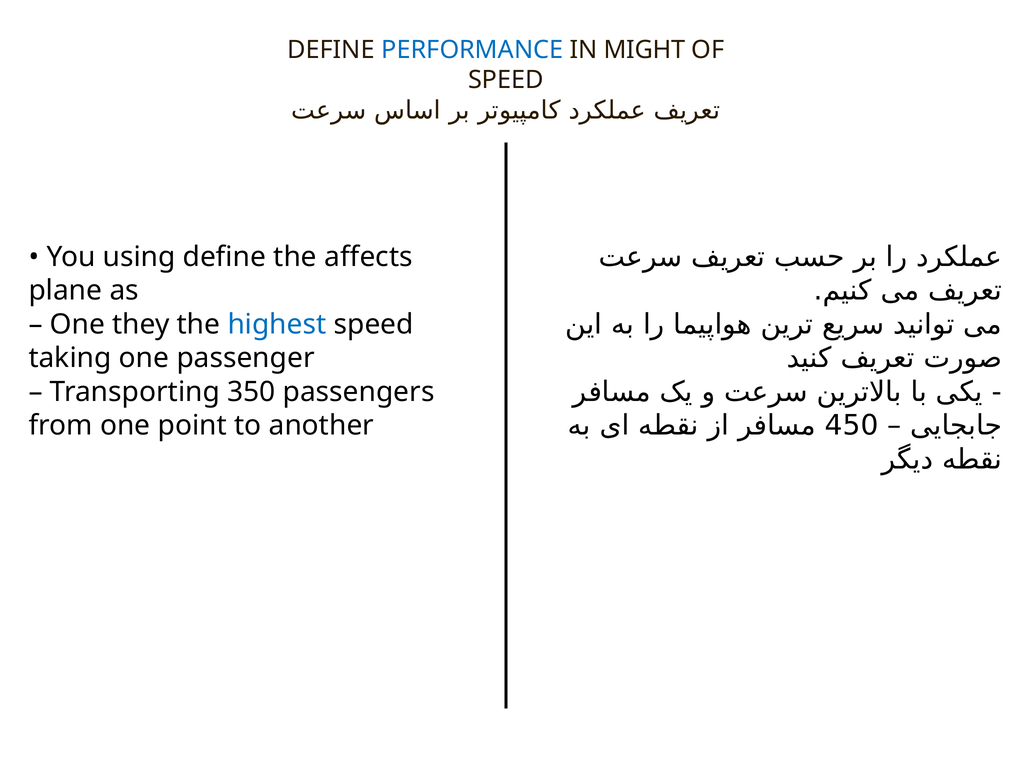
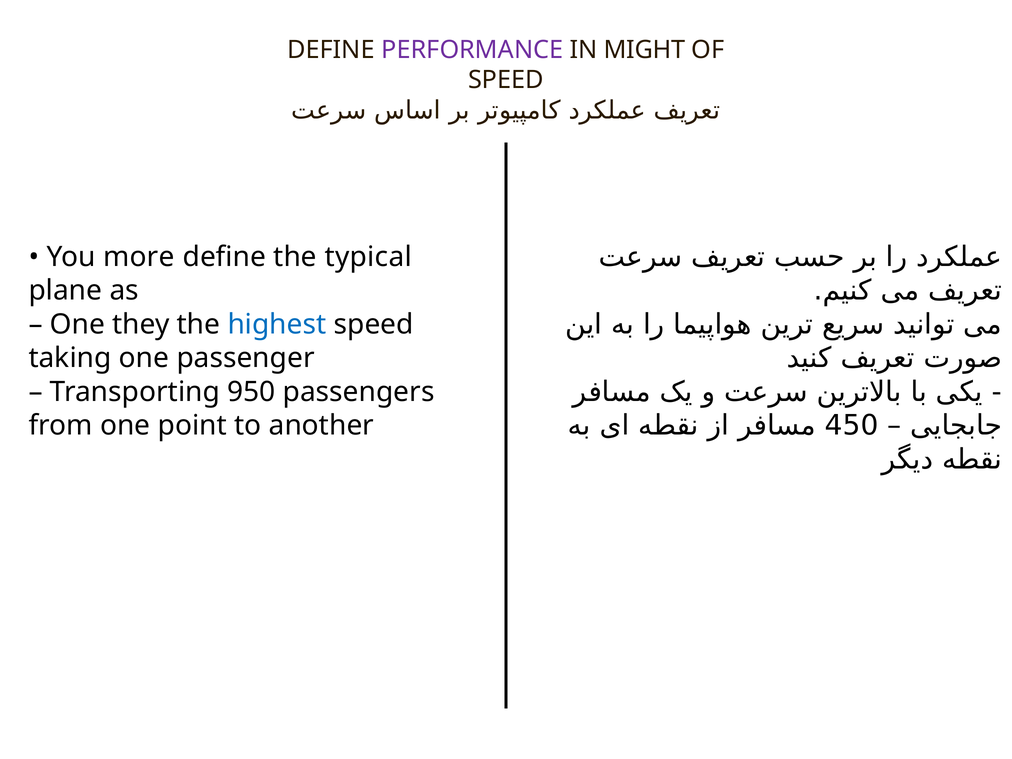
PERFORMANCE colour: blue -> purple
using: using -> more
affects: affects -> typical
350: 350 -> 950
